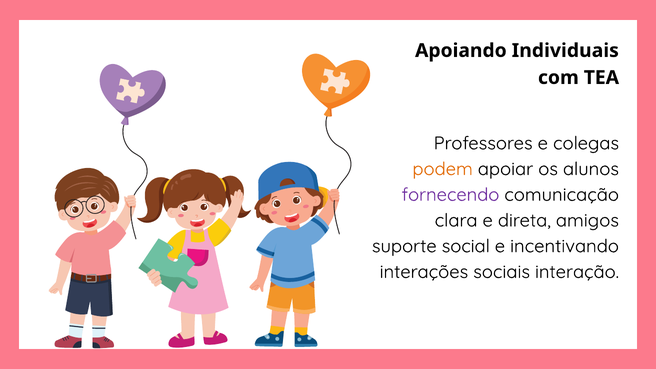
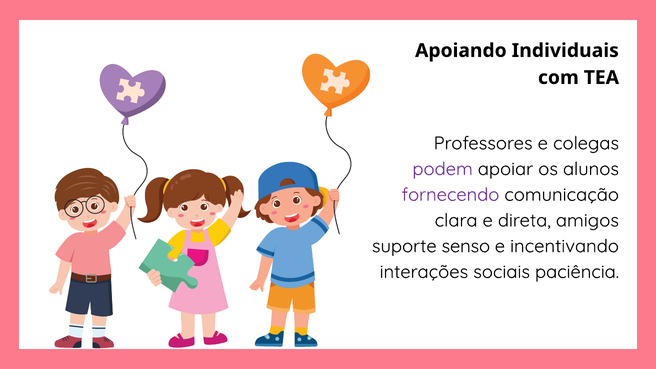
podem colour: orange -> purple
social: social -> senso
interação: interação -> paciência
